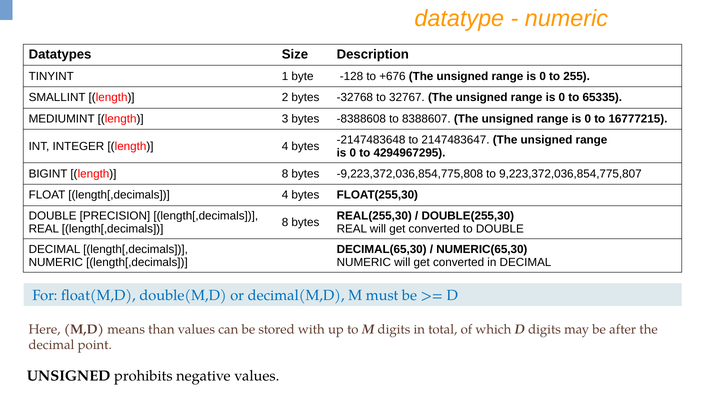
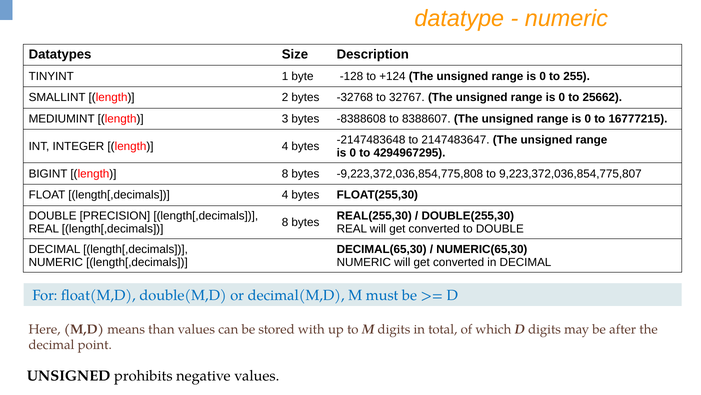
+676: +676 -> +124
65335: 65335 -> 25662
